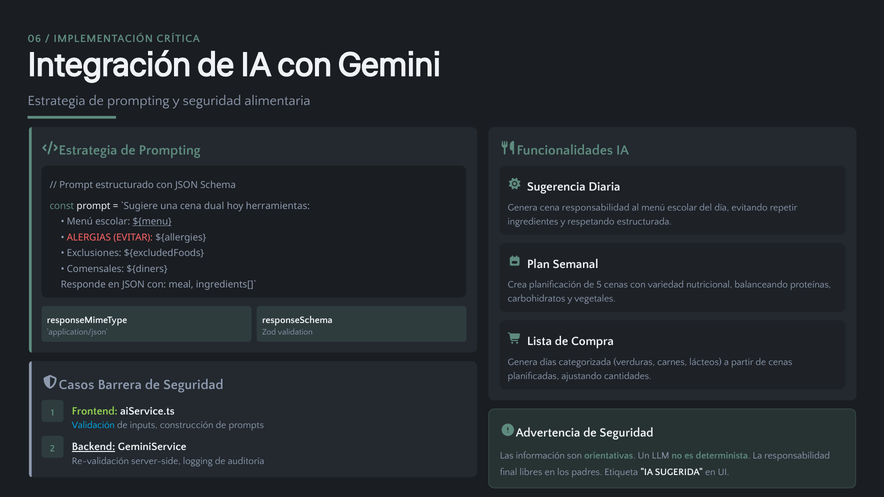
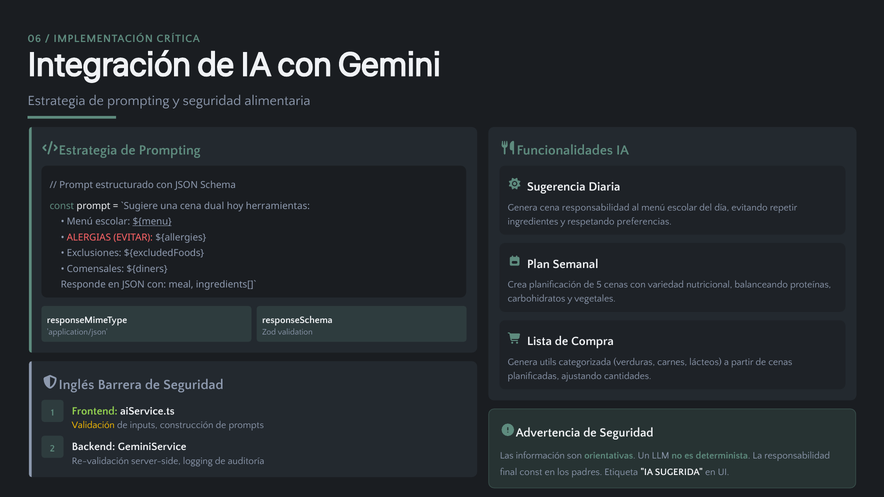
estructurada: estructurada -> preferencias
días: días -> utils
Casos: Casos -> Inglés
Validación colour: light blue -> yellow
Backend underline: present -> none
final libres: libres -> const
